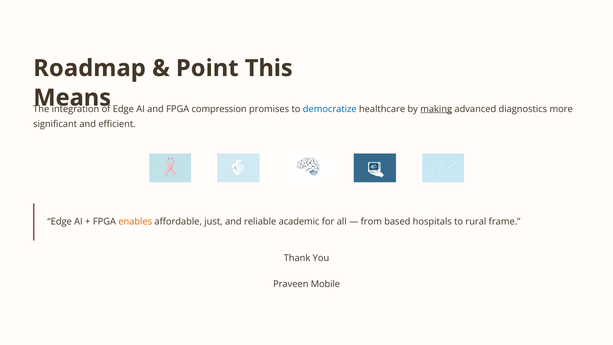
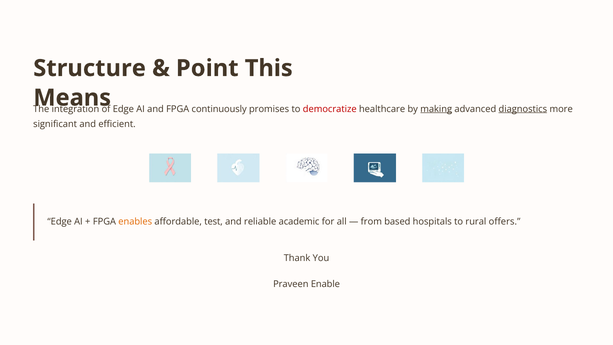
Roadmap: Roadmap -> Structure
compression: compression -> continuously
democratize colour: blue -> red
diagnostics underline: none -> present
just: just -> test
frame: frame -> offers
Mobile: Mobile -> Enable
